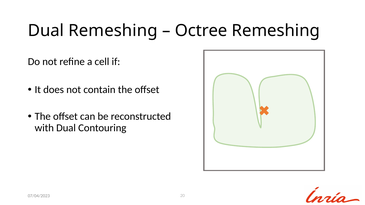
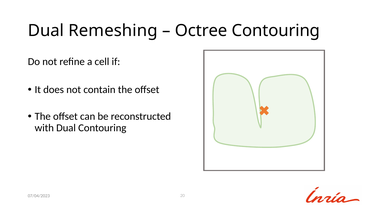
Octree Remeshing: Remeshing -> Contouring
